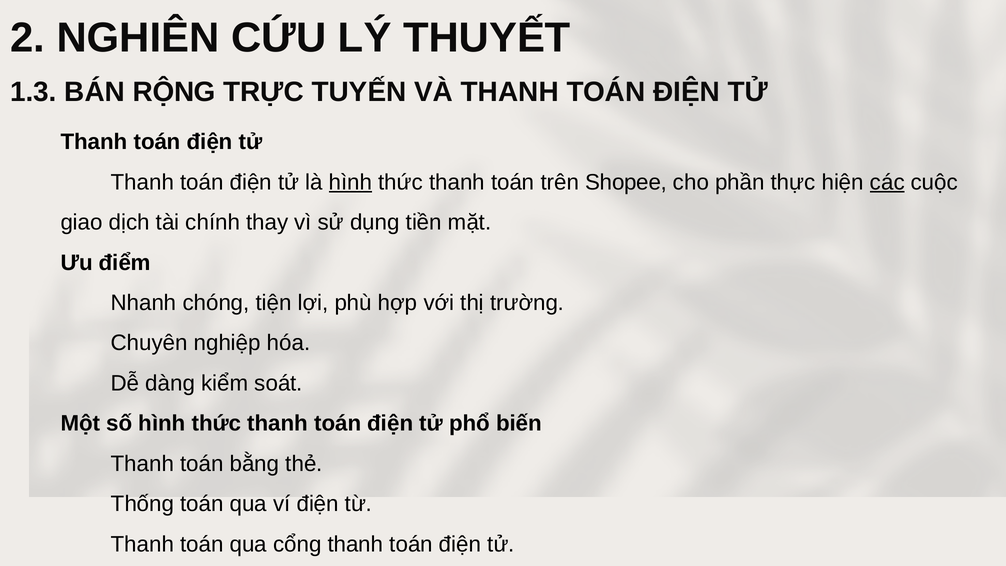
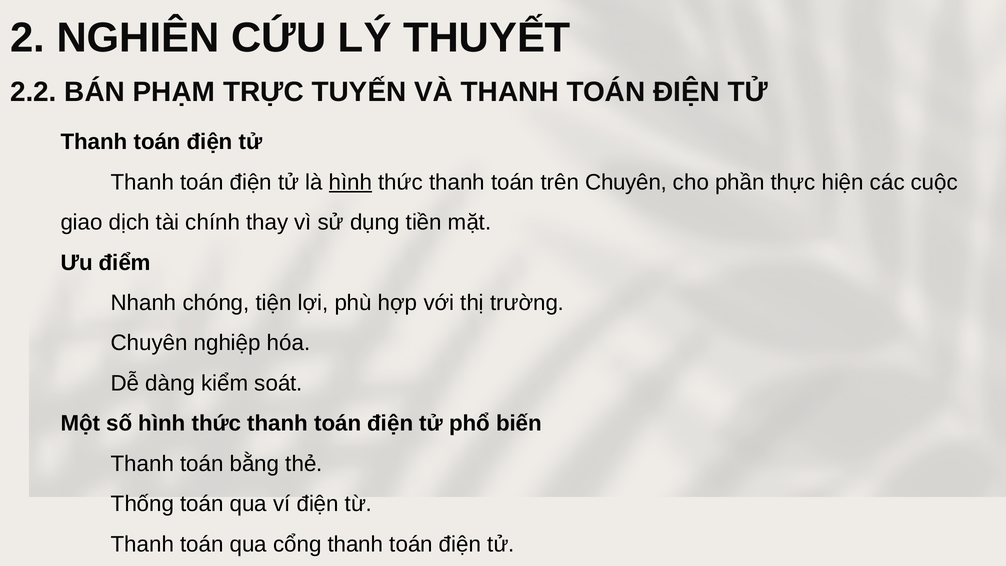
1.3: 1.3 -> 2.2
RỘNG: RỘNG -> PHẠM
trên Shopee: Shopee -> Chuyên
các underline: present -> none
